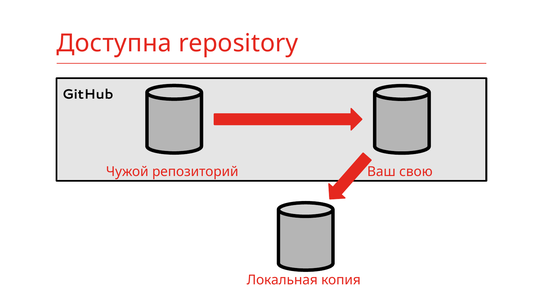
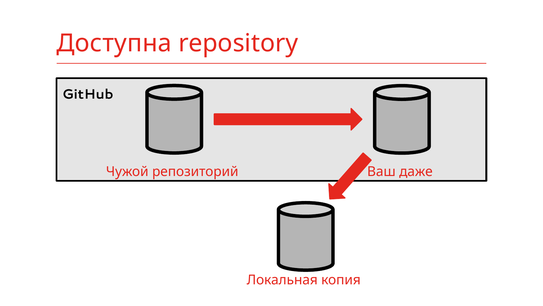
свою: свою -> даже
